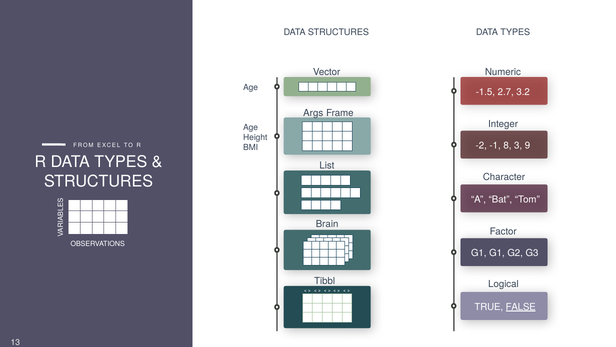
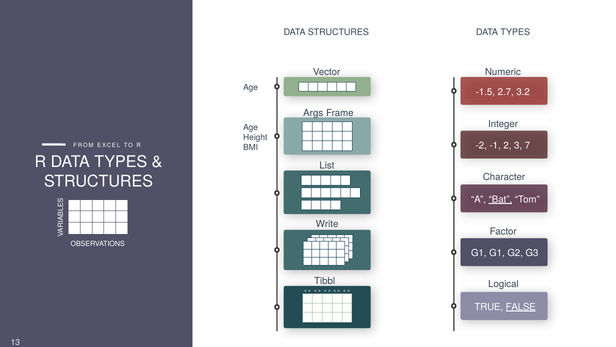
8: 8 -> 2
9: 9 -> 7
Bat underline: none -> present
Brain: Brain -> Write
